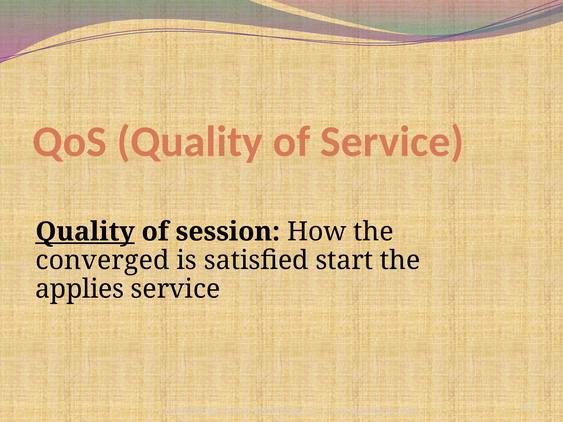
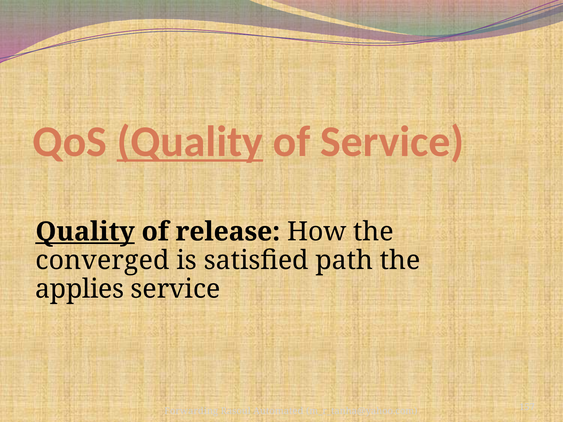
Quality at (190, 142) underline: none -> present
session: session -> release
start: start -> path
Technology: Technology -> Automated
